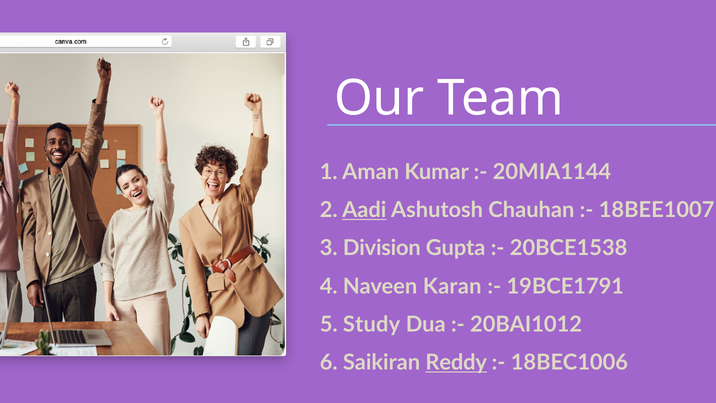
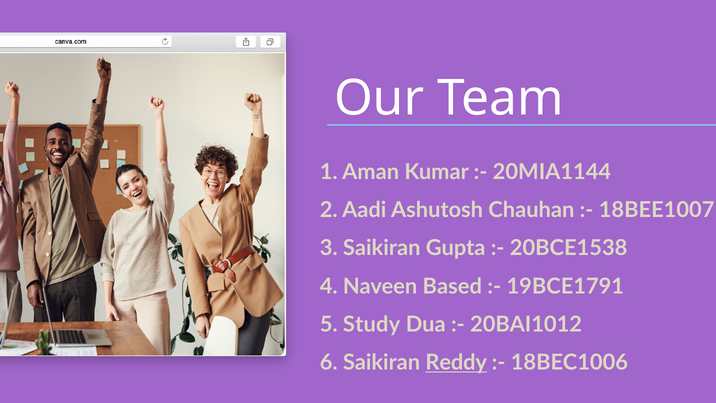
Aadi underline: present -> none
3 Division: Division -> Saikiran
Karan: Karan -> Based
